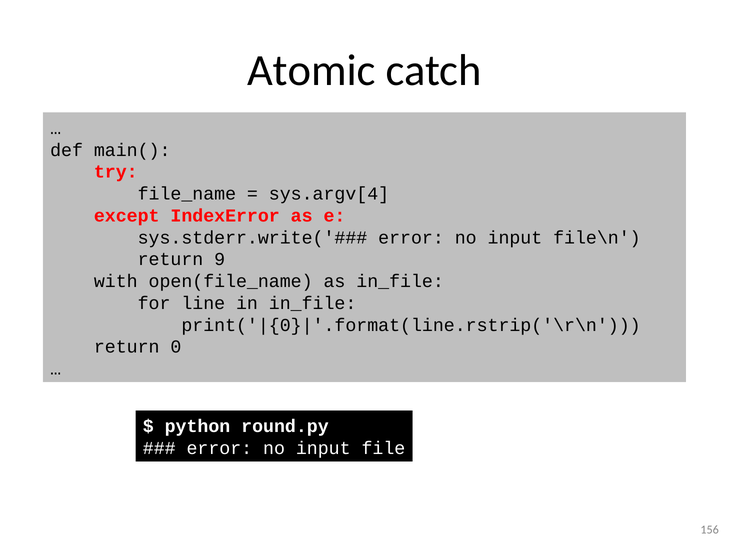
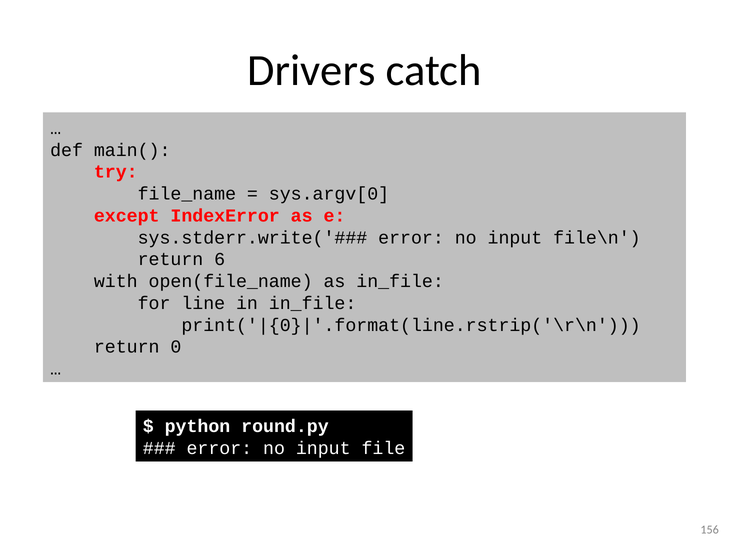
Atomic: Atomic -> Drivers
sys.argv[4: sys.argv[4 -> sys.argv[0
9: 9 -> 6
